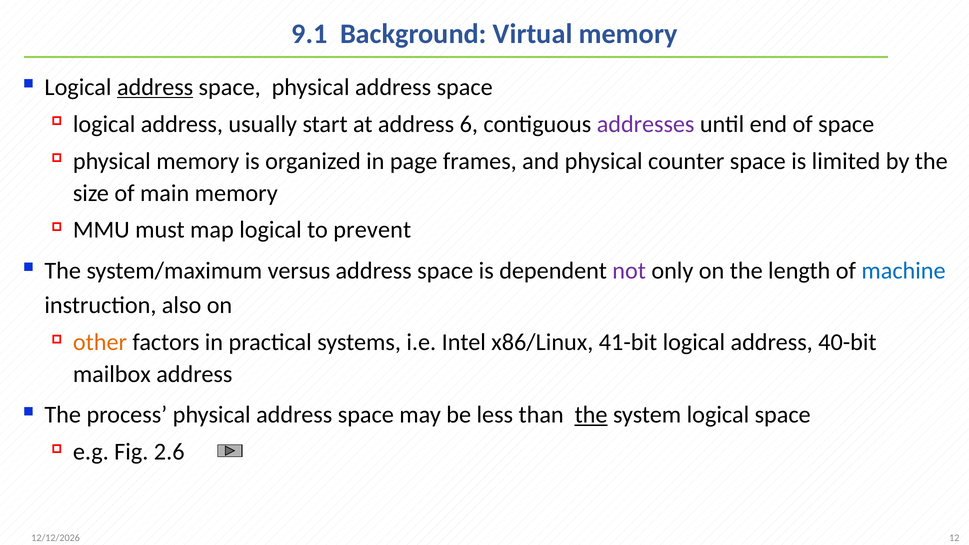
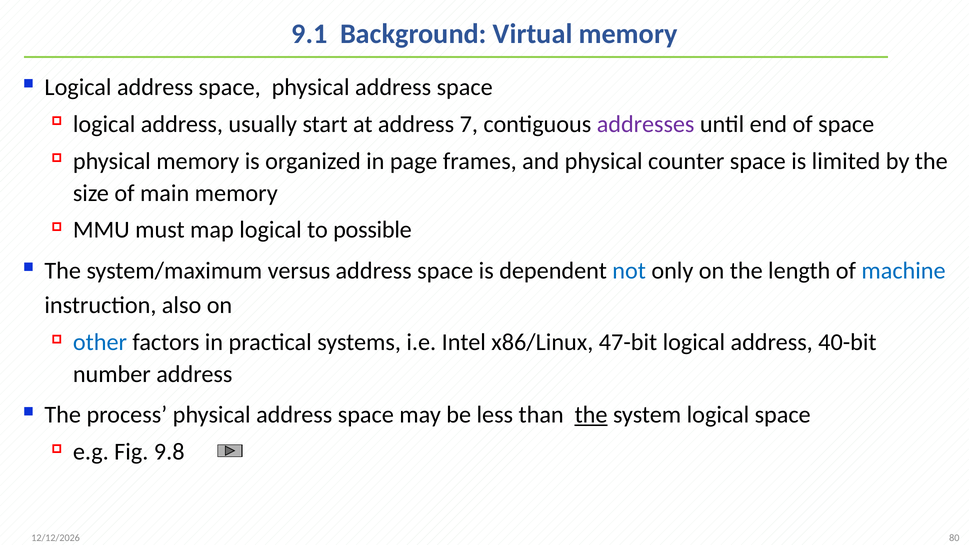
address at (155, 87) underline: present -> none
6: 6 -> 7
prevent: prevent -> possible
not colour: purple -> blue
other colour: orange -> blue
41-bit: 41-bit -> 47-bit
mailbox: mailbox -> number
2.6: 2.6 -> 9.8
12: 12 -> 80
